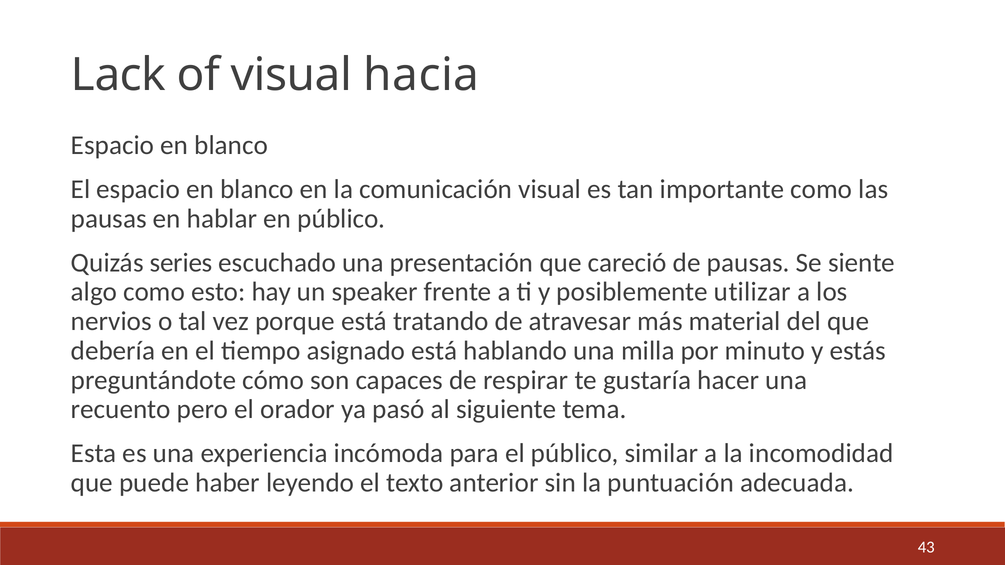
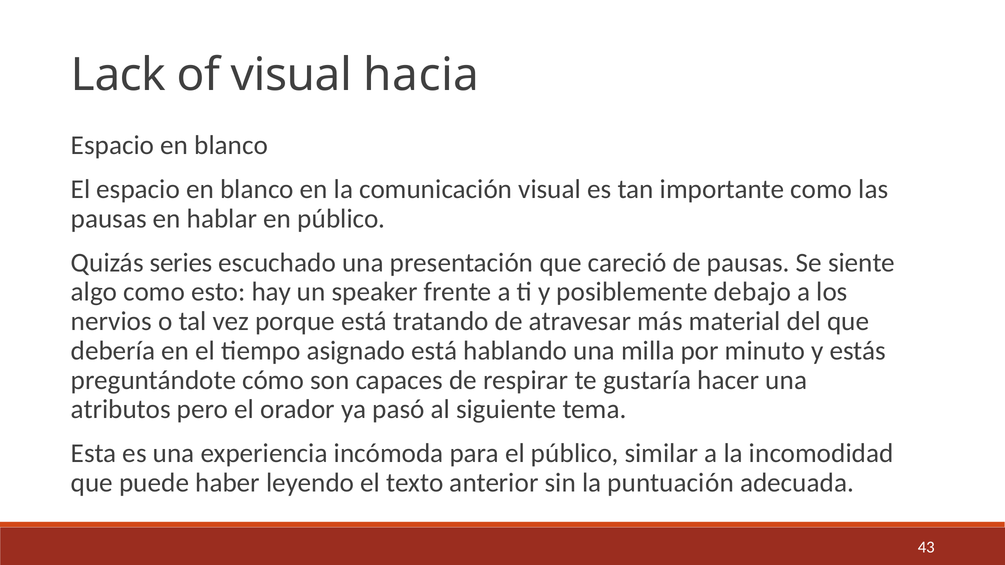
utilizar: utilizar -> debajo
recuento: recuento -> atributos
